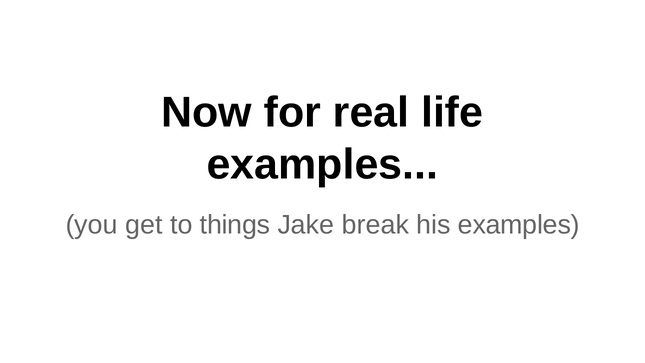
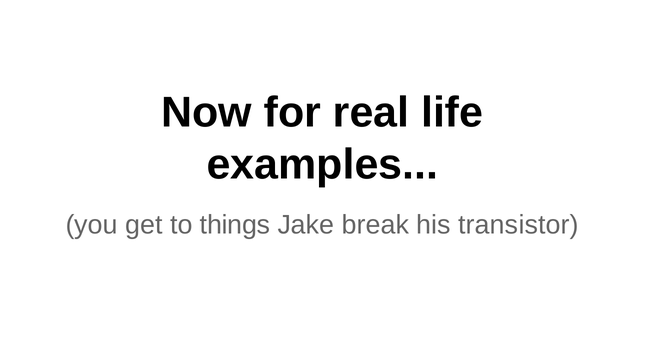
his examples: examples -> transistor
